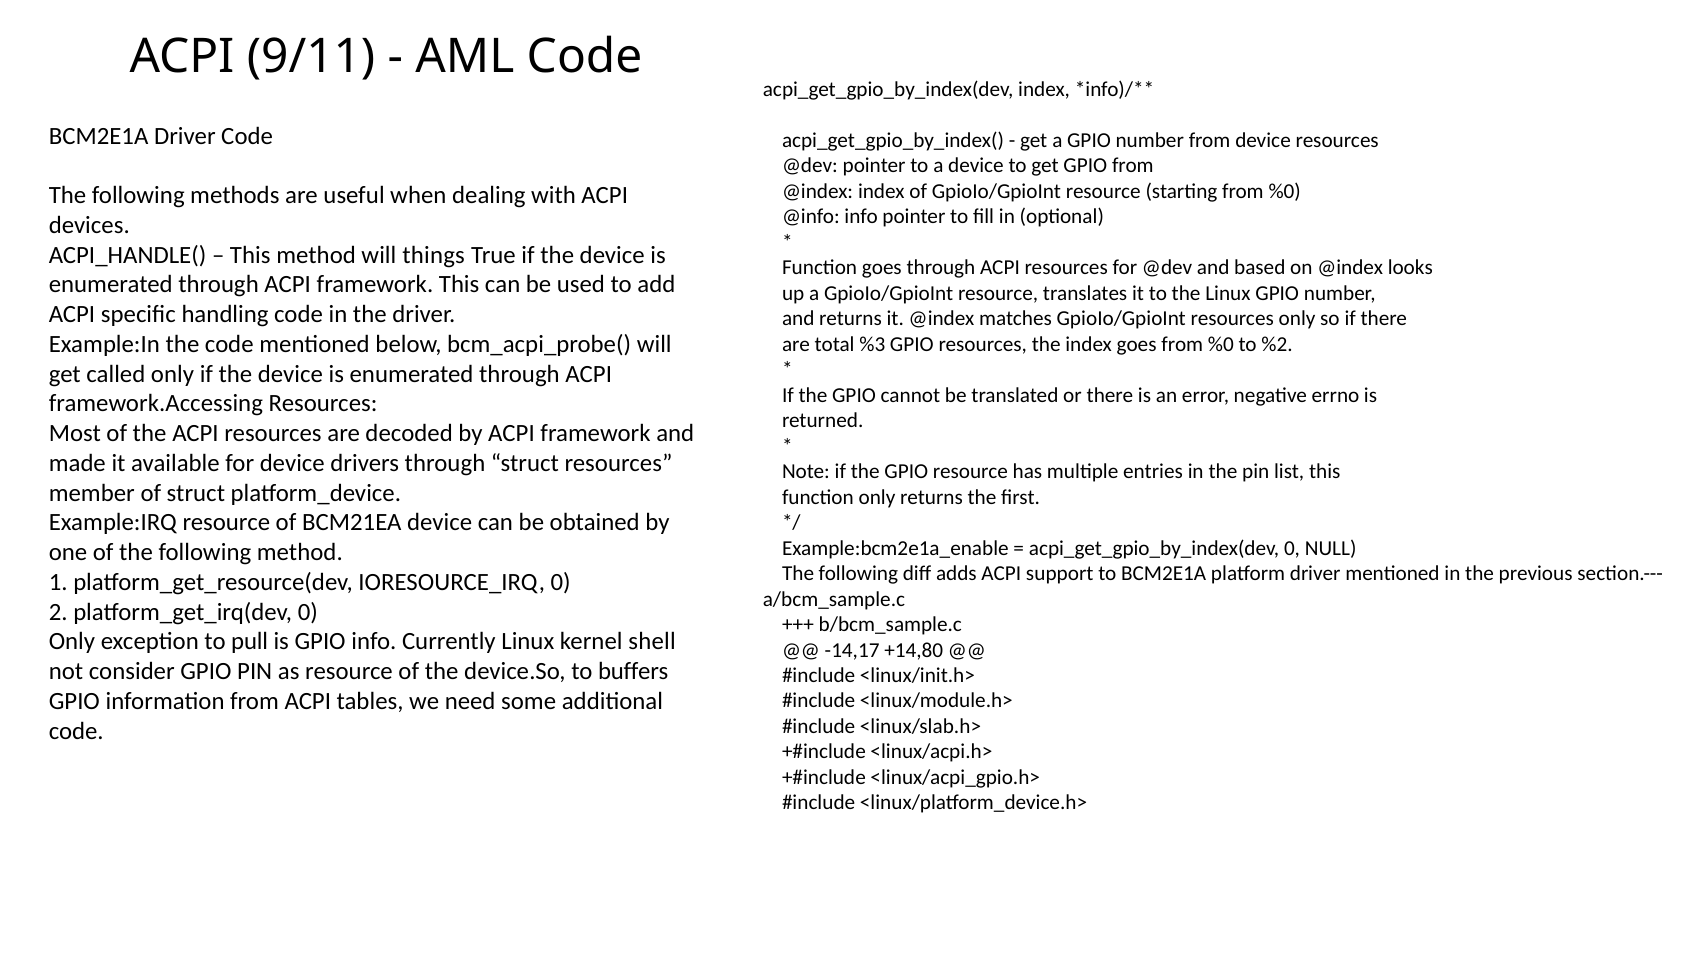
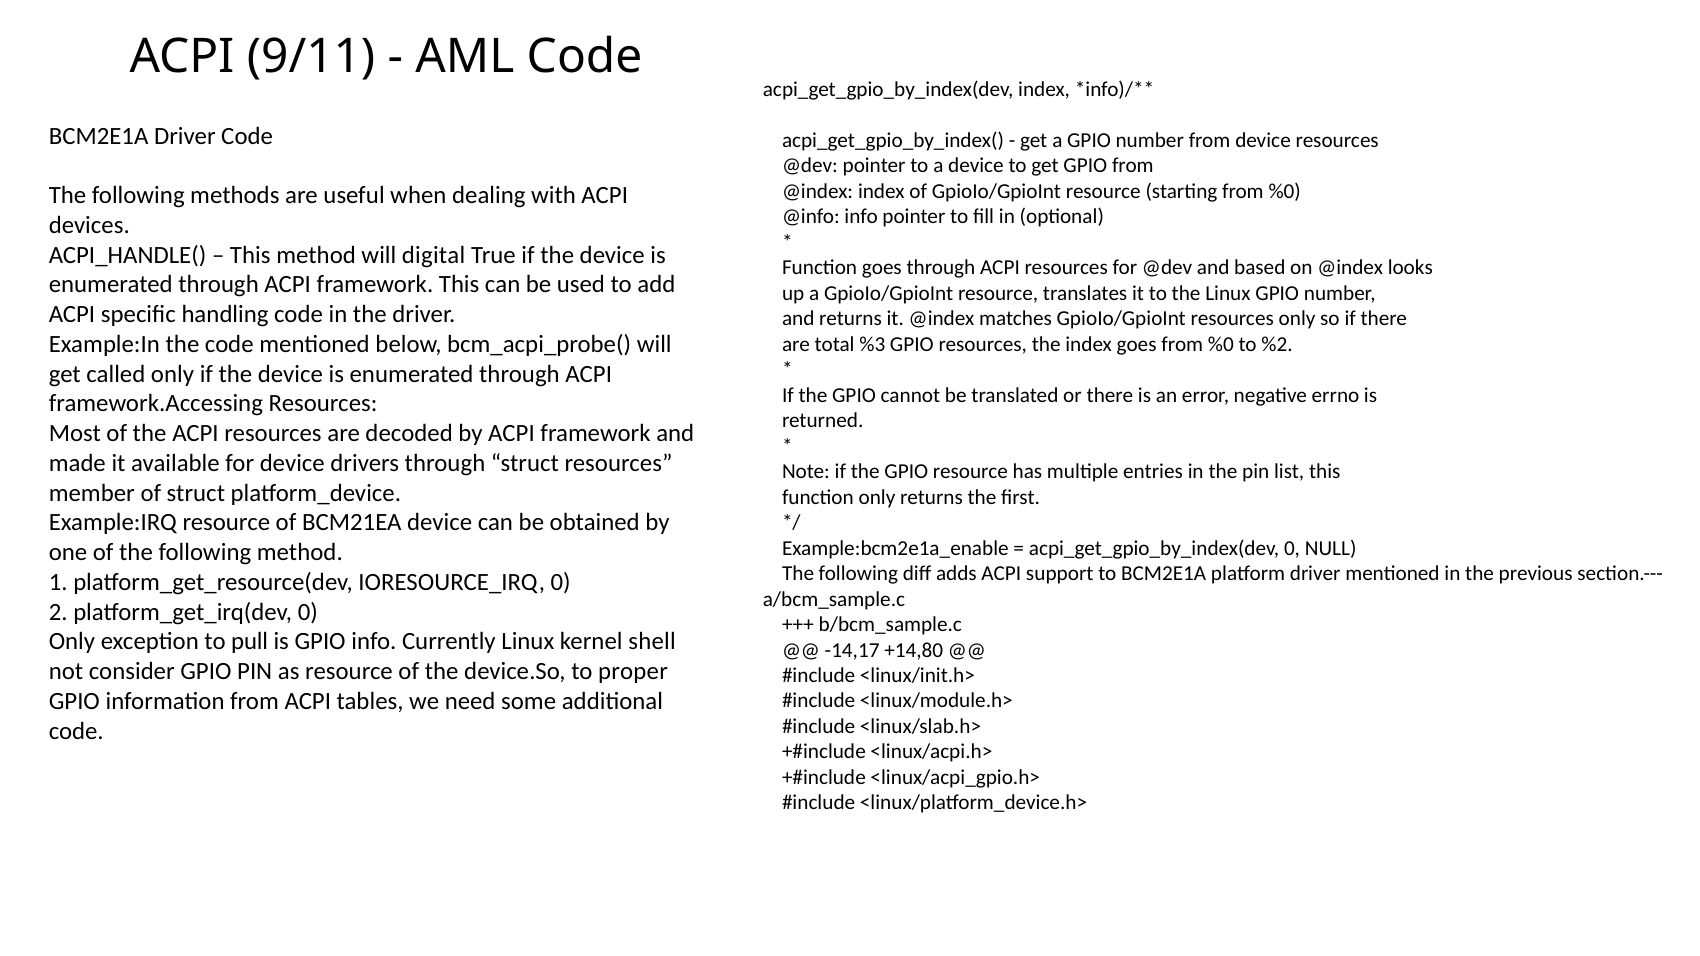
things: things -> digital
buffers: buffers -> proper
